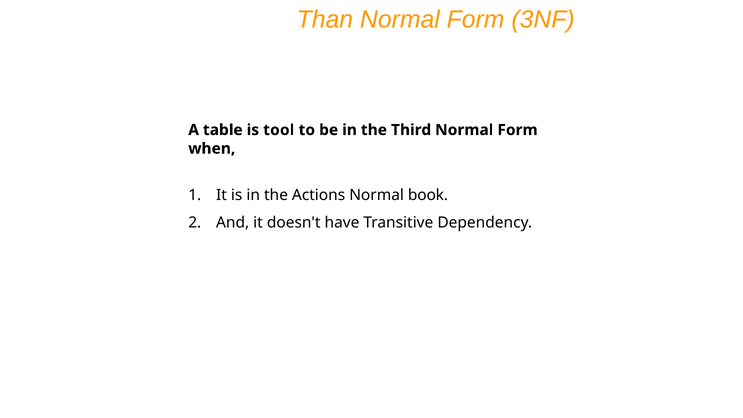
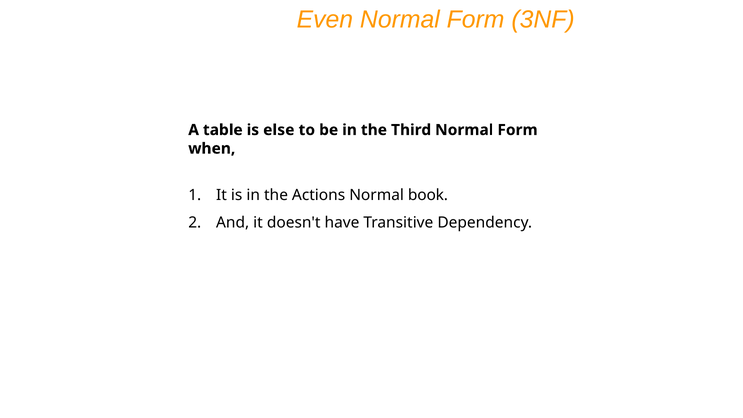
Than: Than -> Even
tool: tool -> else
